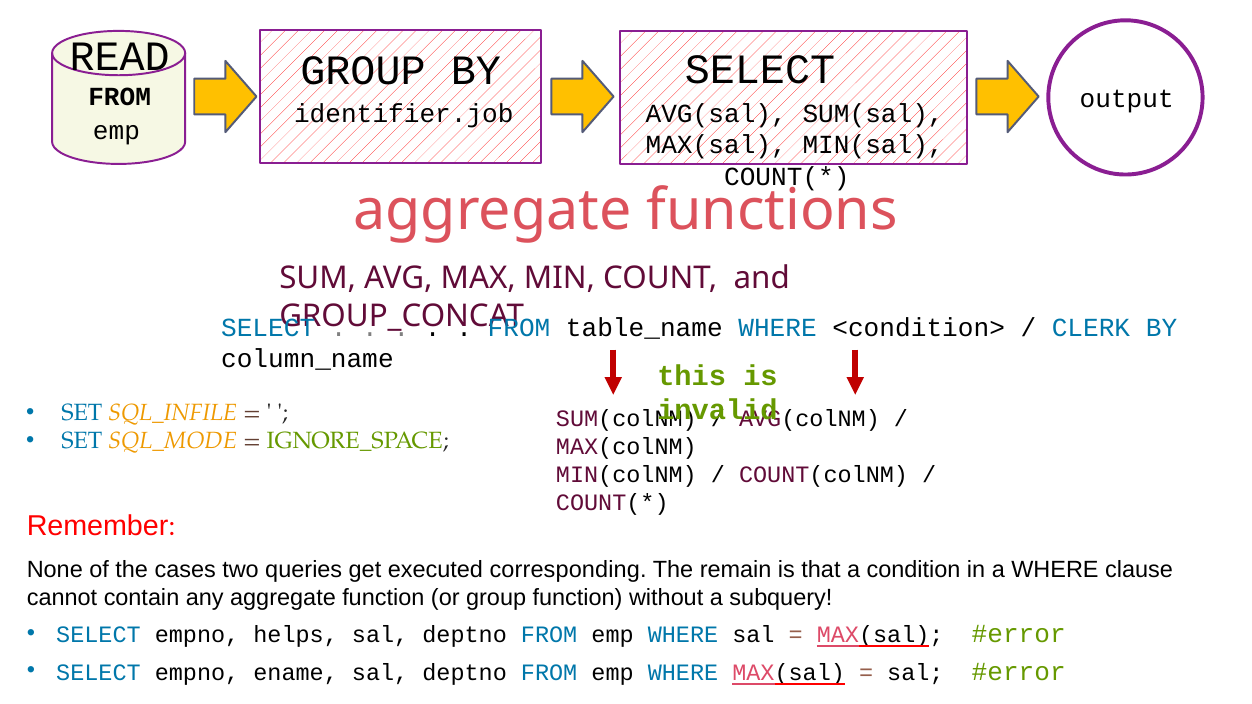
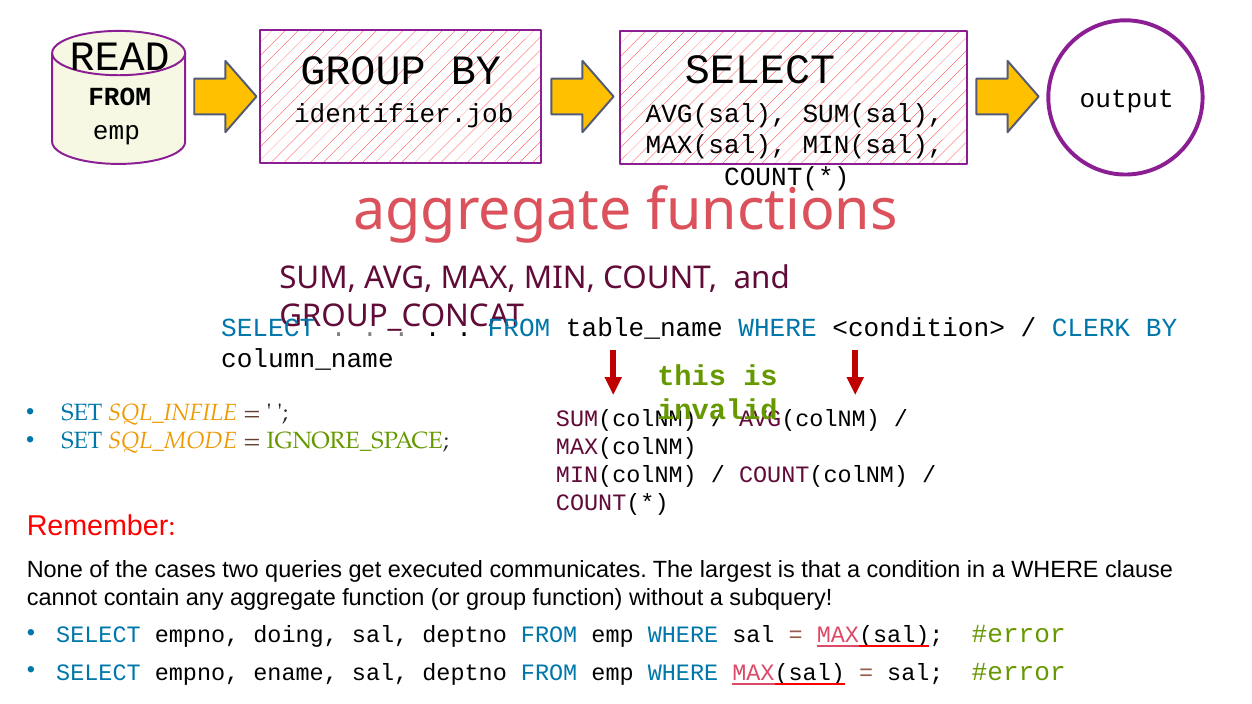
corresponding: corresponding -> communicates
remain: remain -> largest
helps: helps -> doing
